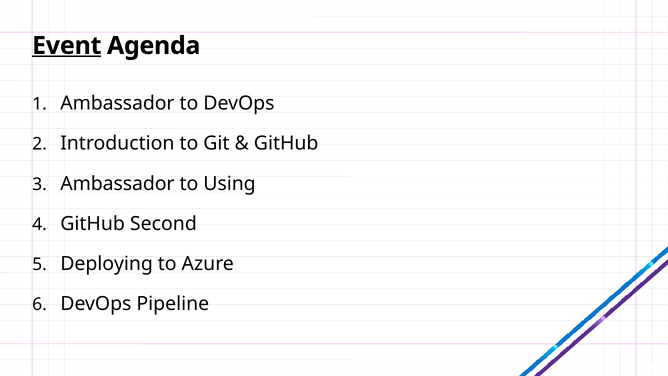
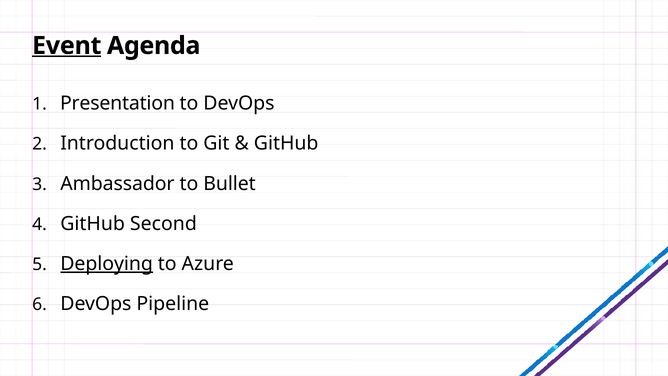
Ambassador at (117, 103): Ambassador -> Presentation
Using: Using -> Bullet
Deploying underline: none -> present
